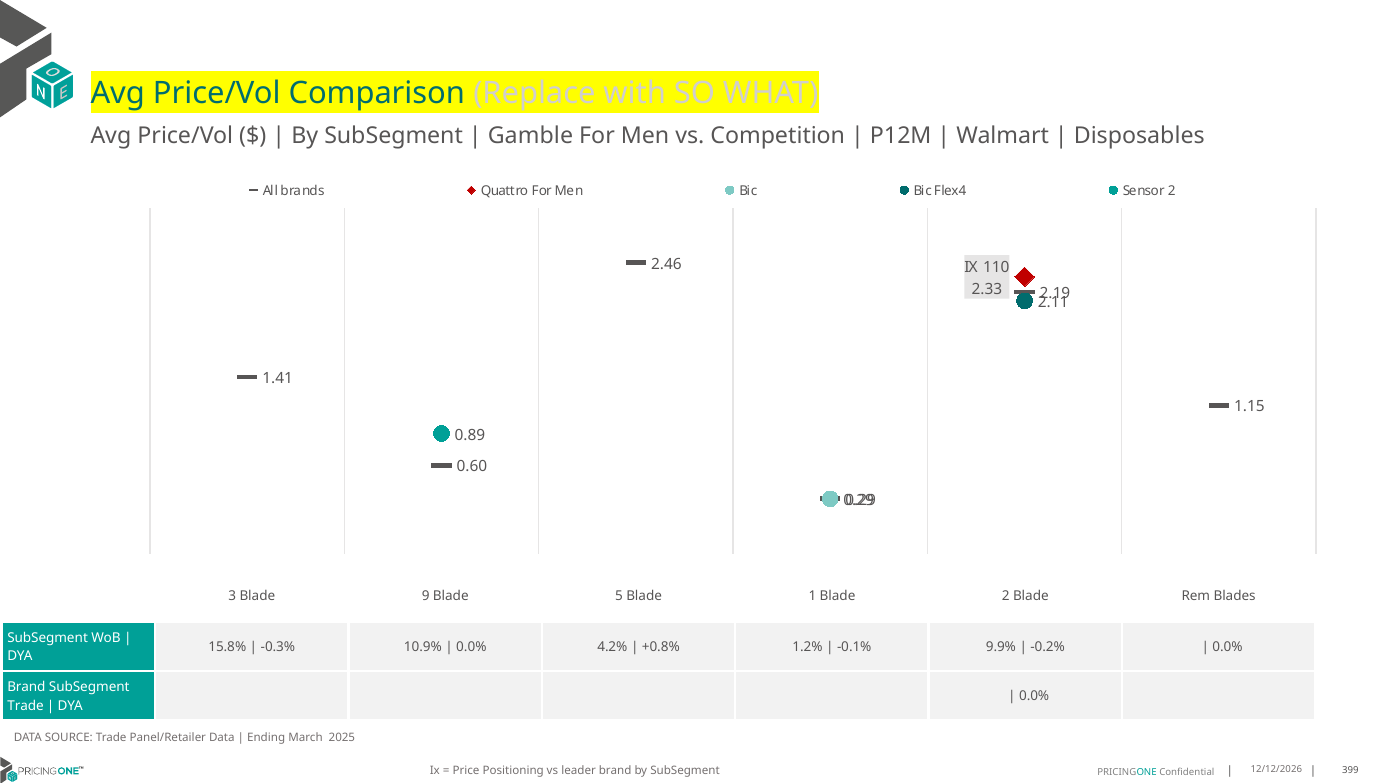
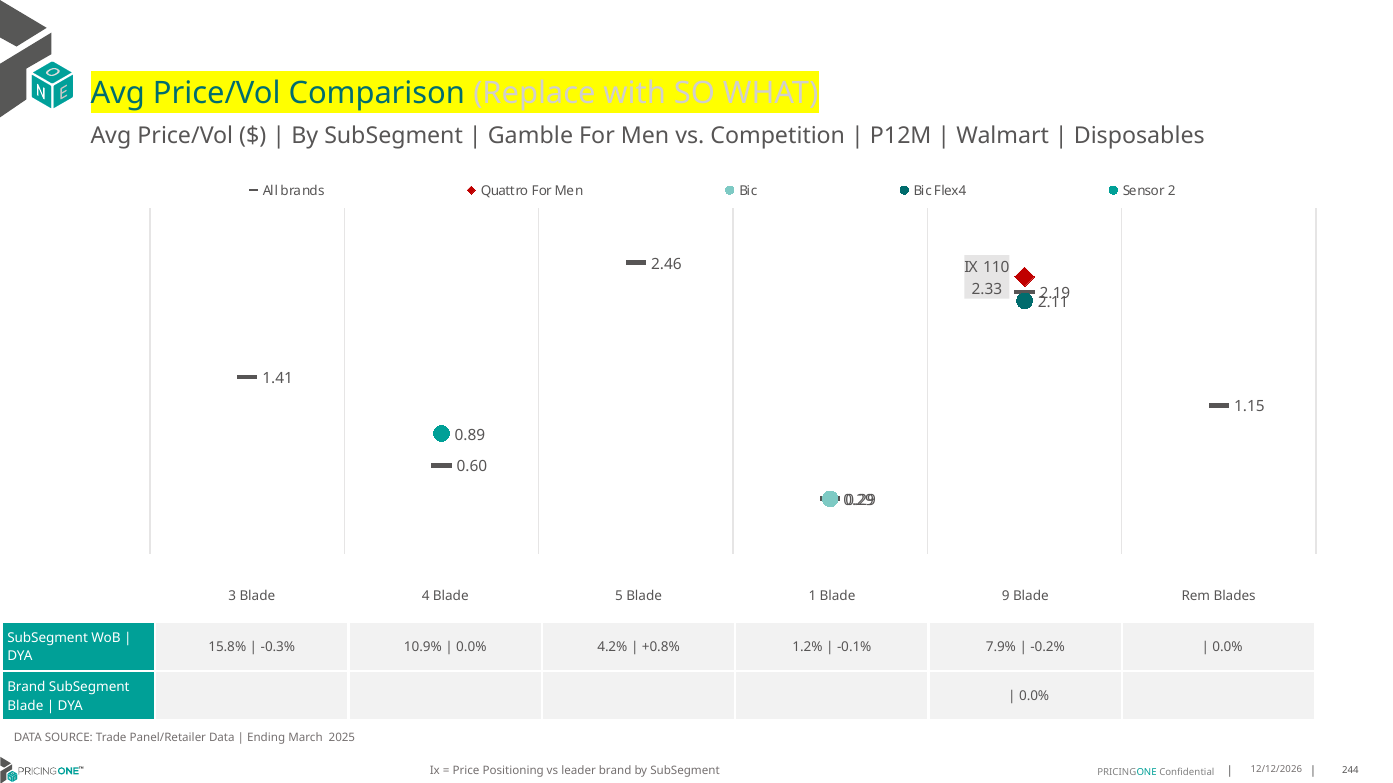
9: 9 -> 4
Blade 2: 2 -> 9
9.9%: 9.9% -> 7.9%
Trade at (25, 706): Trade -> Blade
399: 399 -> 244
